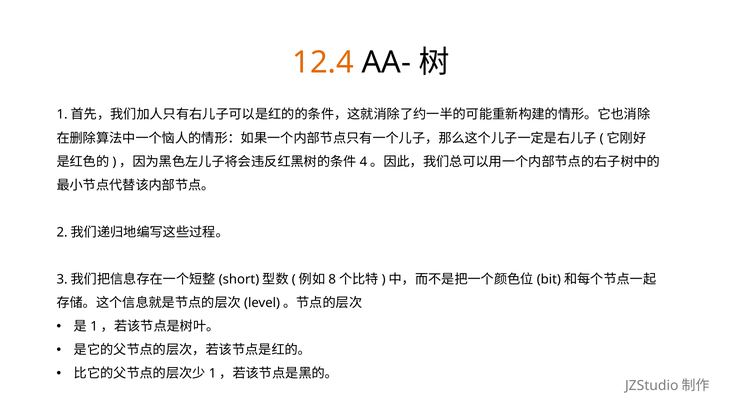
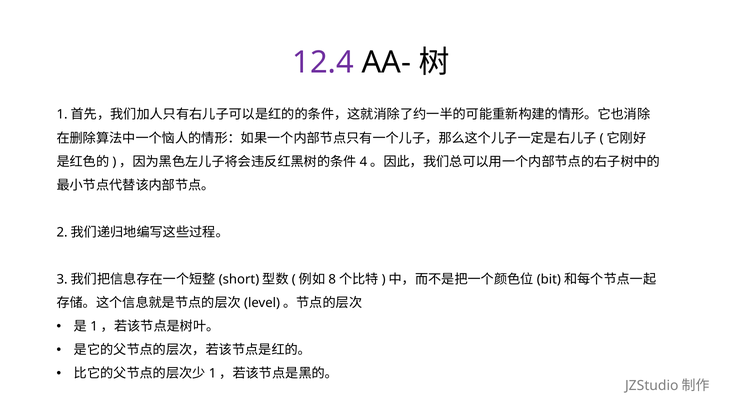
12.4 colour: orange -> purple
